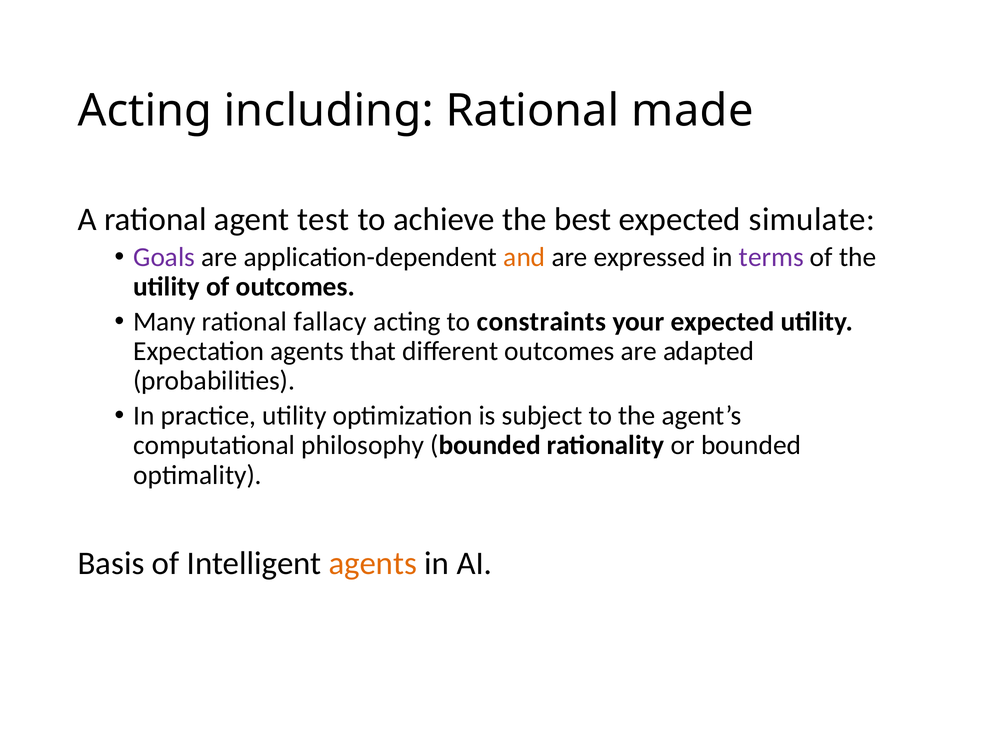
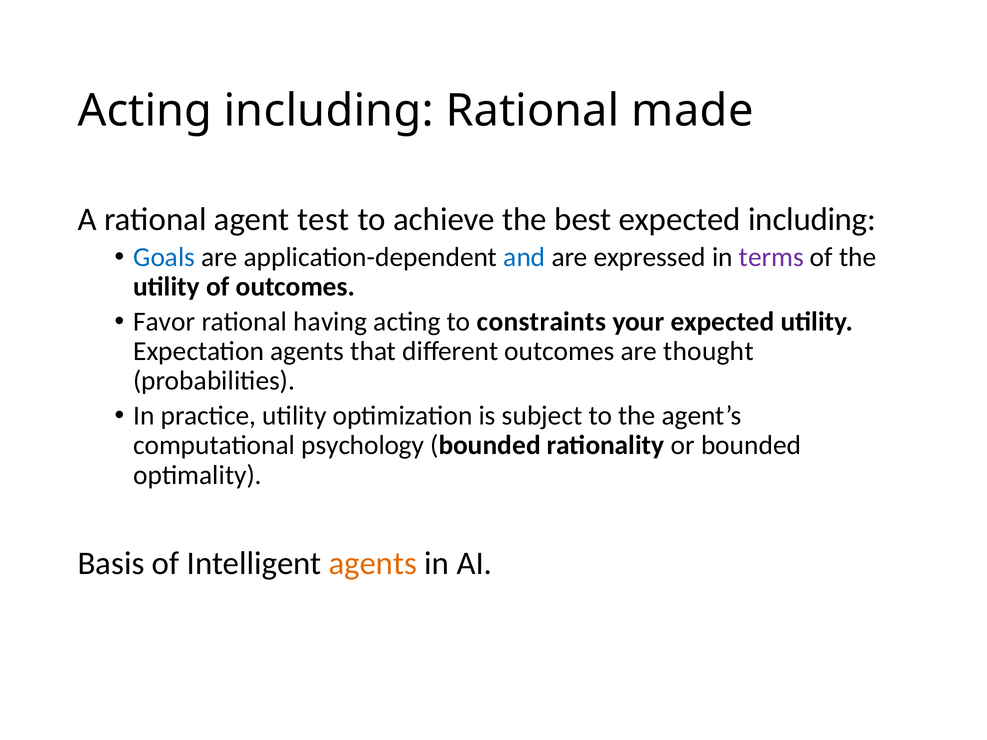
expected simulate: simulate -> including
Goals colour: purple -> blue
and colour: orange -> blue
Many: Many -> Favor
fallacy: fallacy -> having
adapted: adapted -> thought
philosophy: philosophy -> psychology
